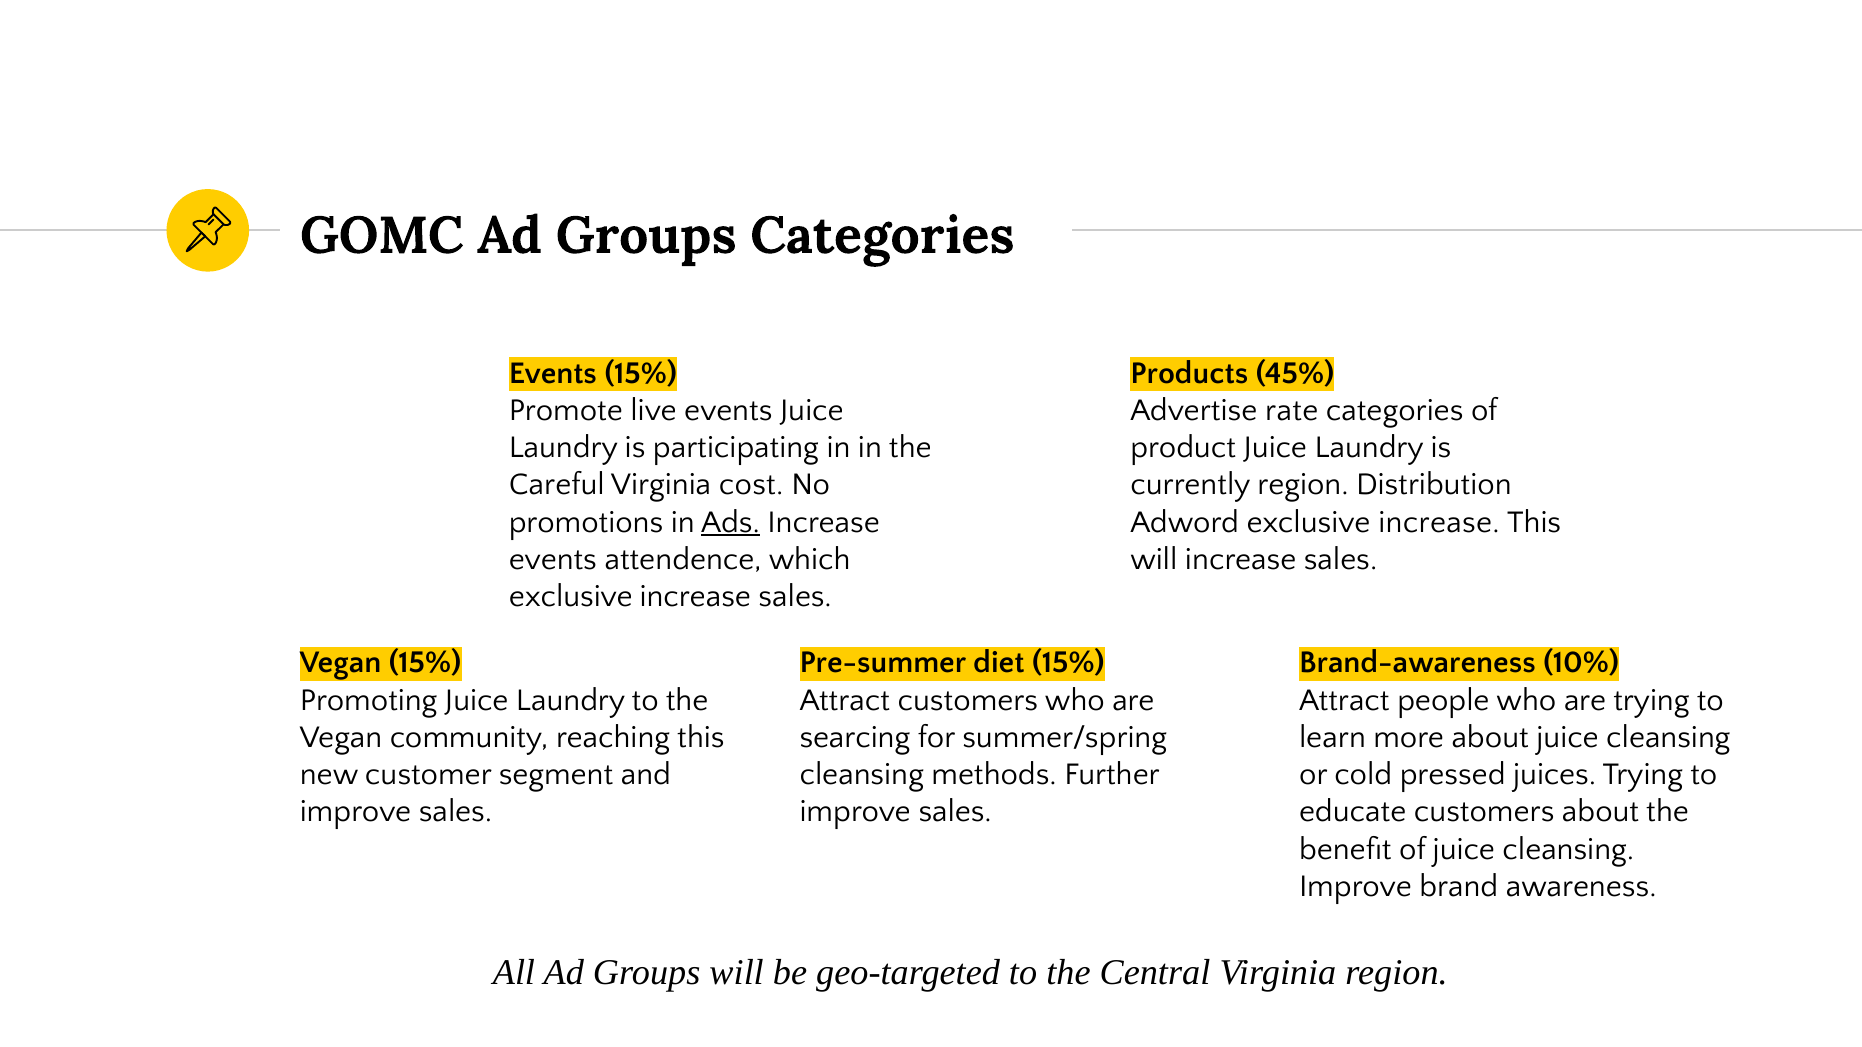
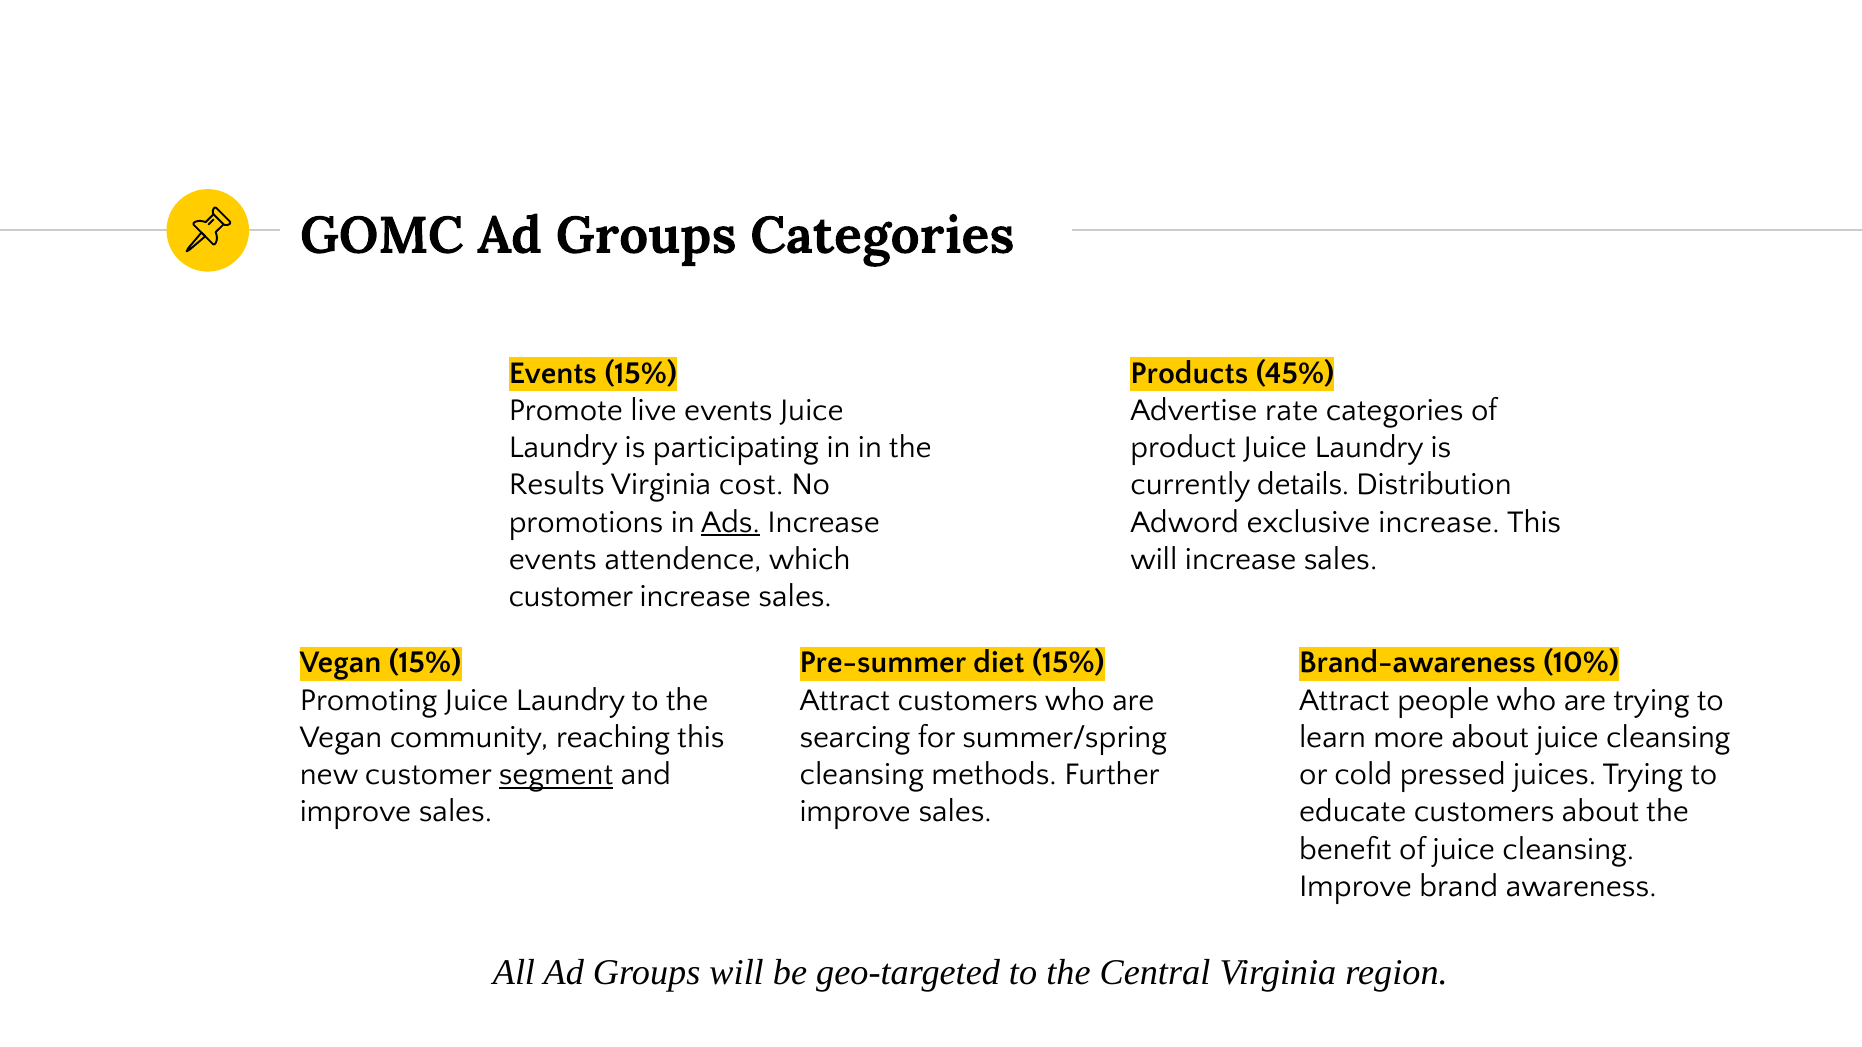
Careful: Careful -> Results
currently region: region -> details
exclusive at (571, 597): exclusive -> customer
segment underline: none -> present
